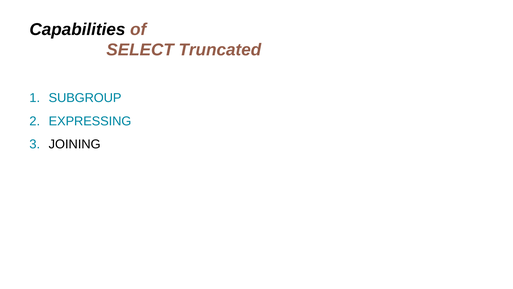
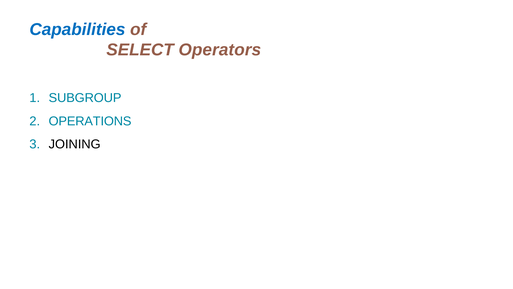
Capabilities colour: black -> blue
Truncated: Truncated -> Operators
EXPRESSING: EXPRESSING -> OPERATIONS
